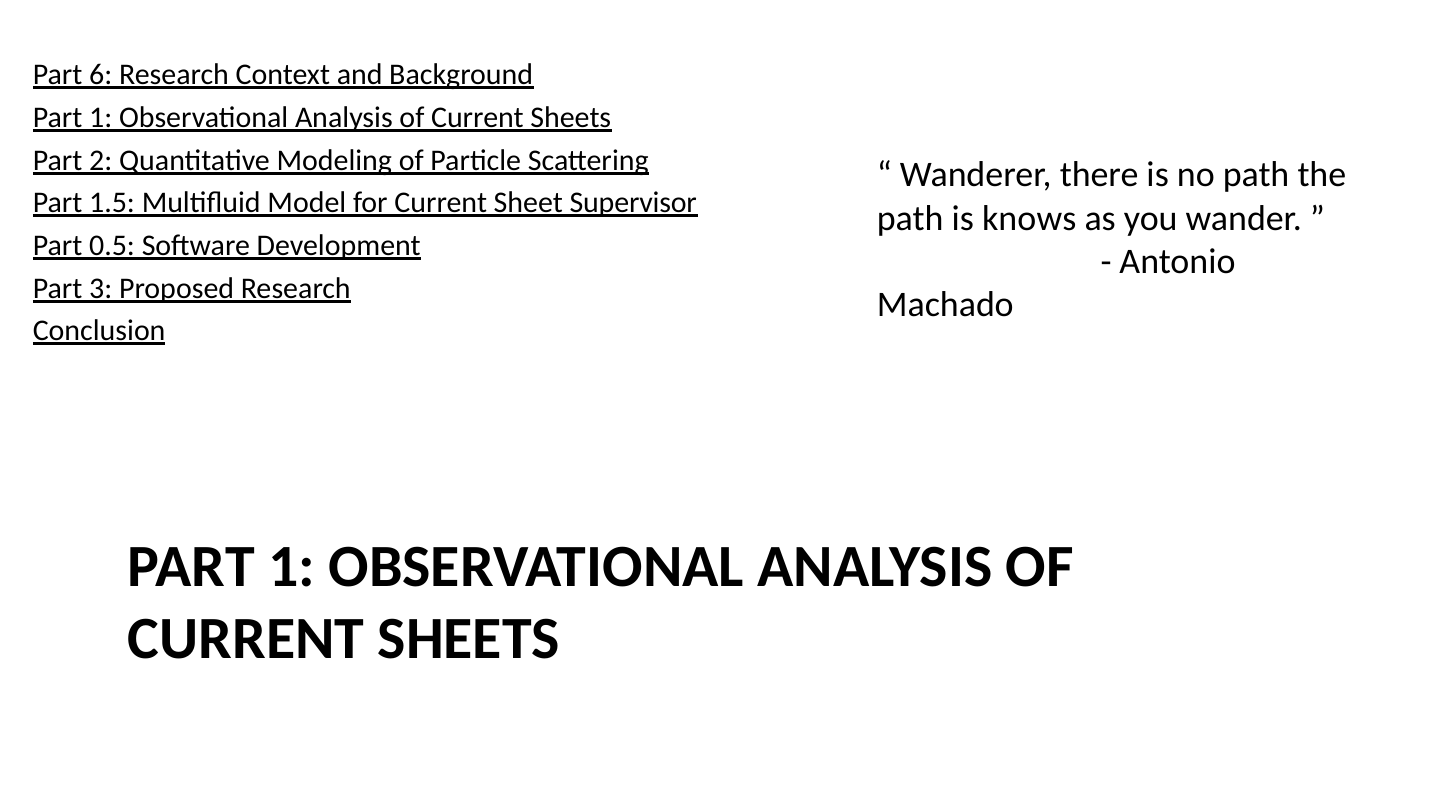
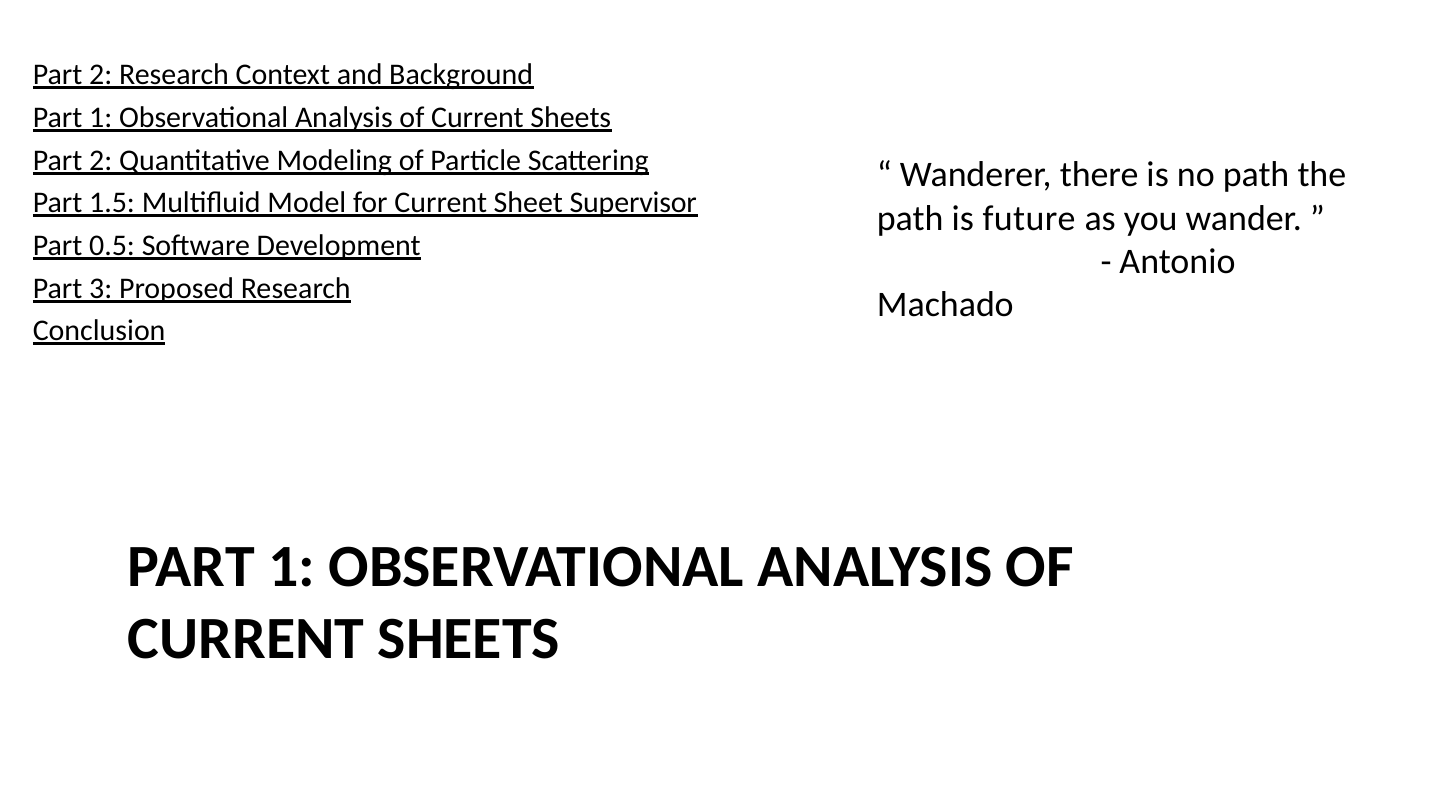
6 at (101, 75): 6 -> 2
knows: knows -> future
